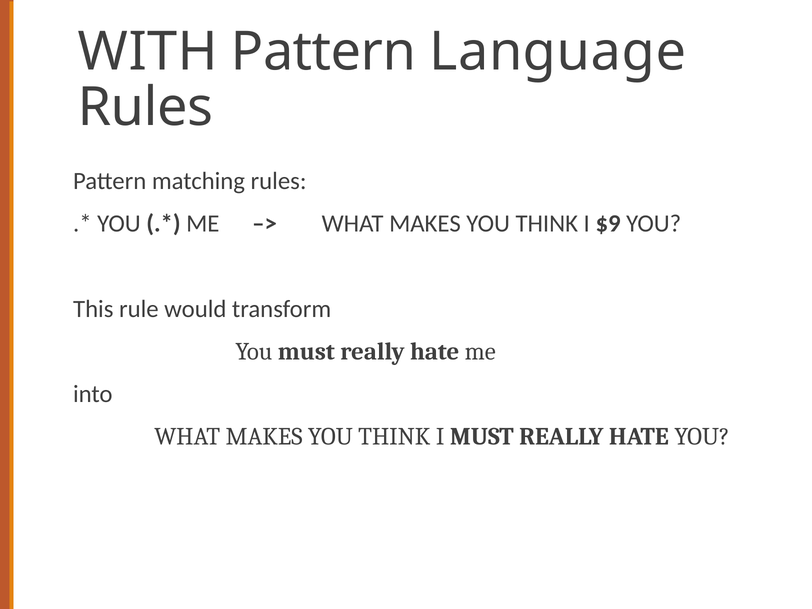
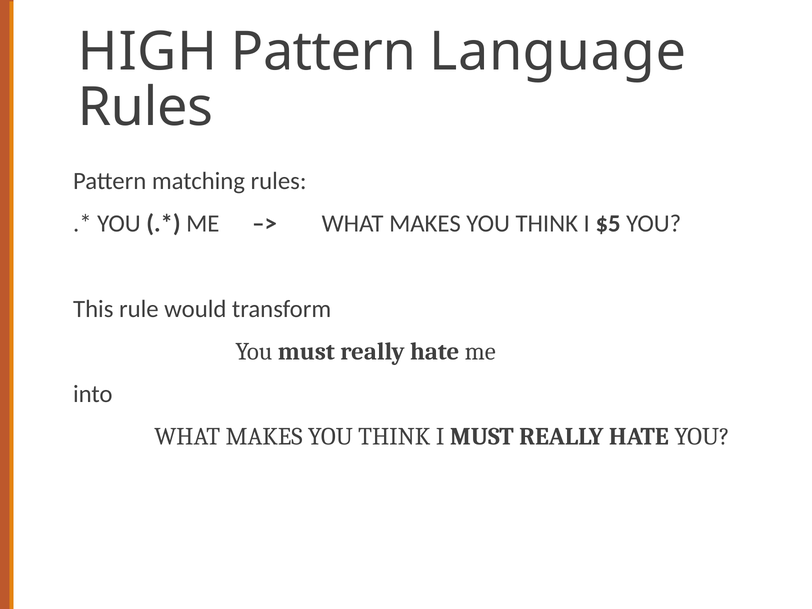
WITH: WITH -> HIGH
$9: $9 -> $5
